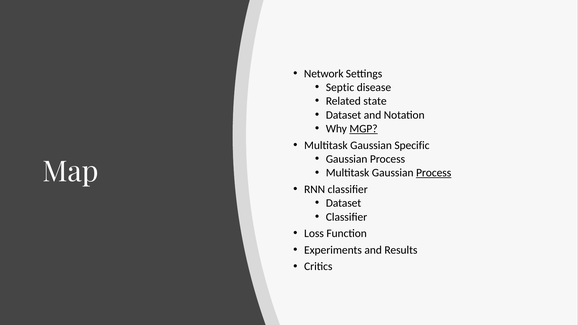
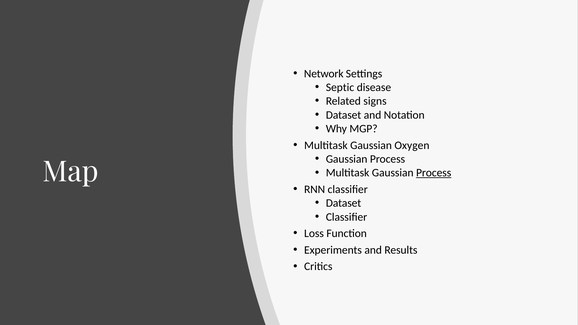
state: state -> signs
MGP underline: present -> none
Specific: Specific -> Oxygen
